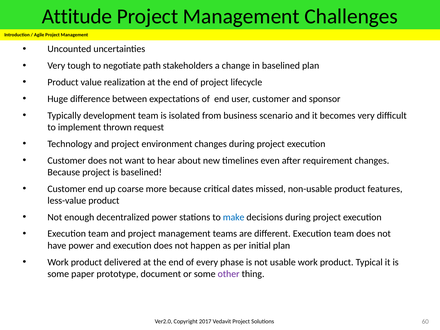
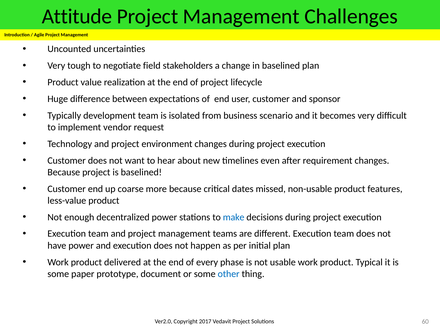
path: path -> field
thrown: thrown -> vendor
other colour: purple -> blue
